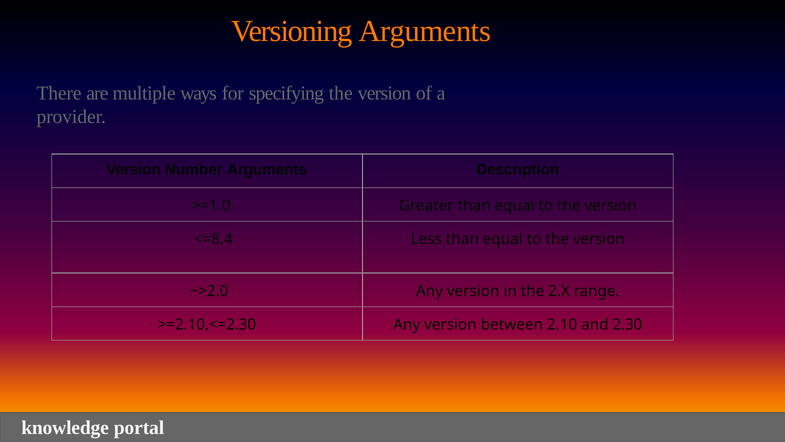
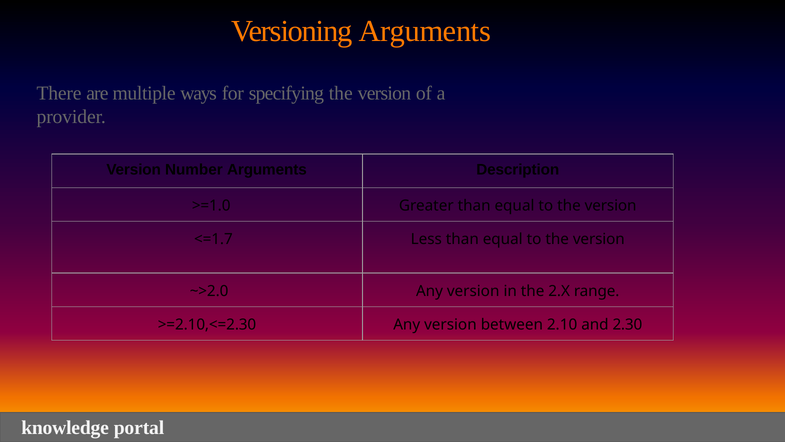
<=8.4: <=8.4 -> <=1.7
